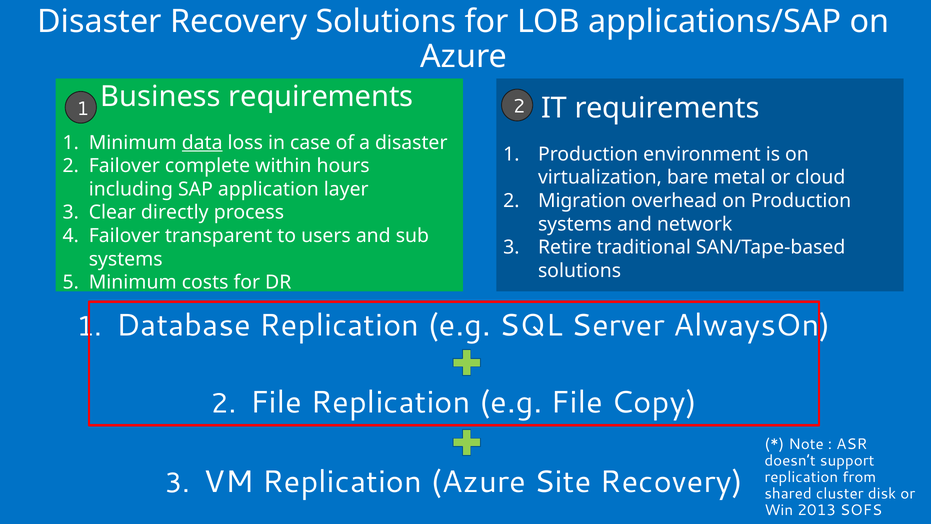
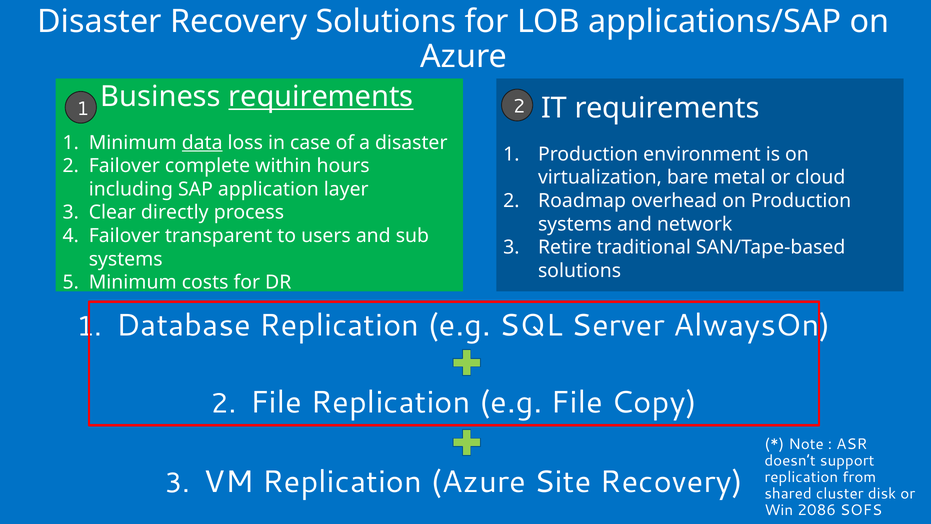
requirements at (321, 97) underline: none -> present
Migration: Migration -> Roadmap
2013: 2013 -> 2086
